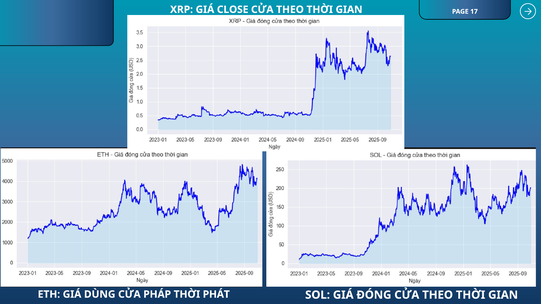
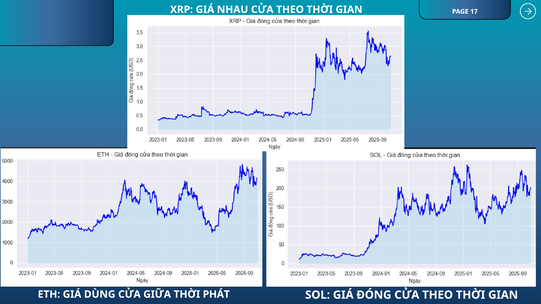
CLOSE: CLOSE -> NHAU
PHÁP: PHÁP -> GIỮA
